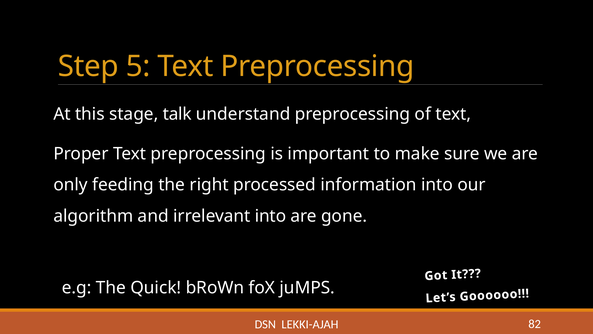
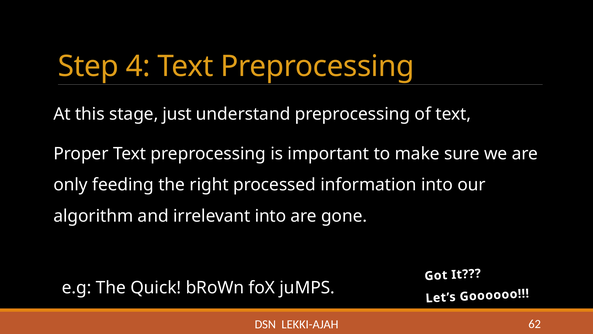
5: 5 -> 4
talk: talk -> just
82: 82 -> 62
